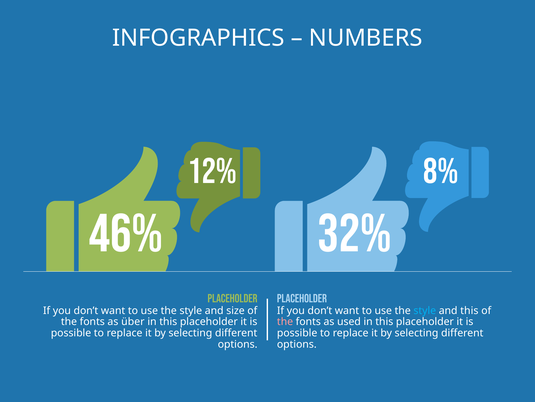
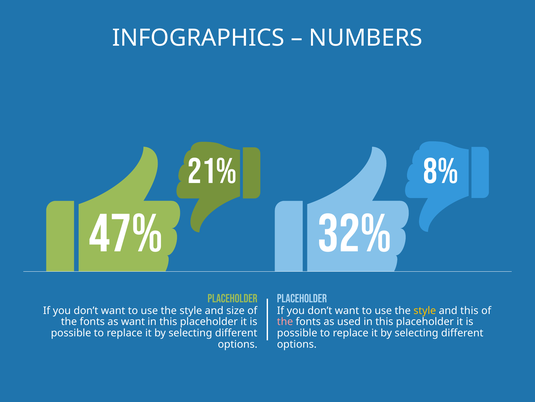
12%: 12% -> 21%
46%: 46% -> 47%
style at (425, 310) colour: light blue -> yellow
as über: über -> want
